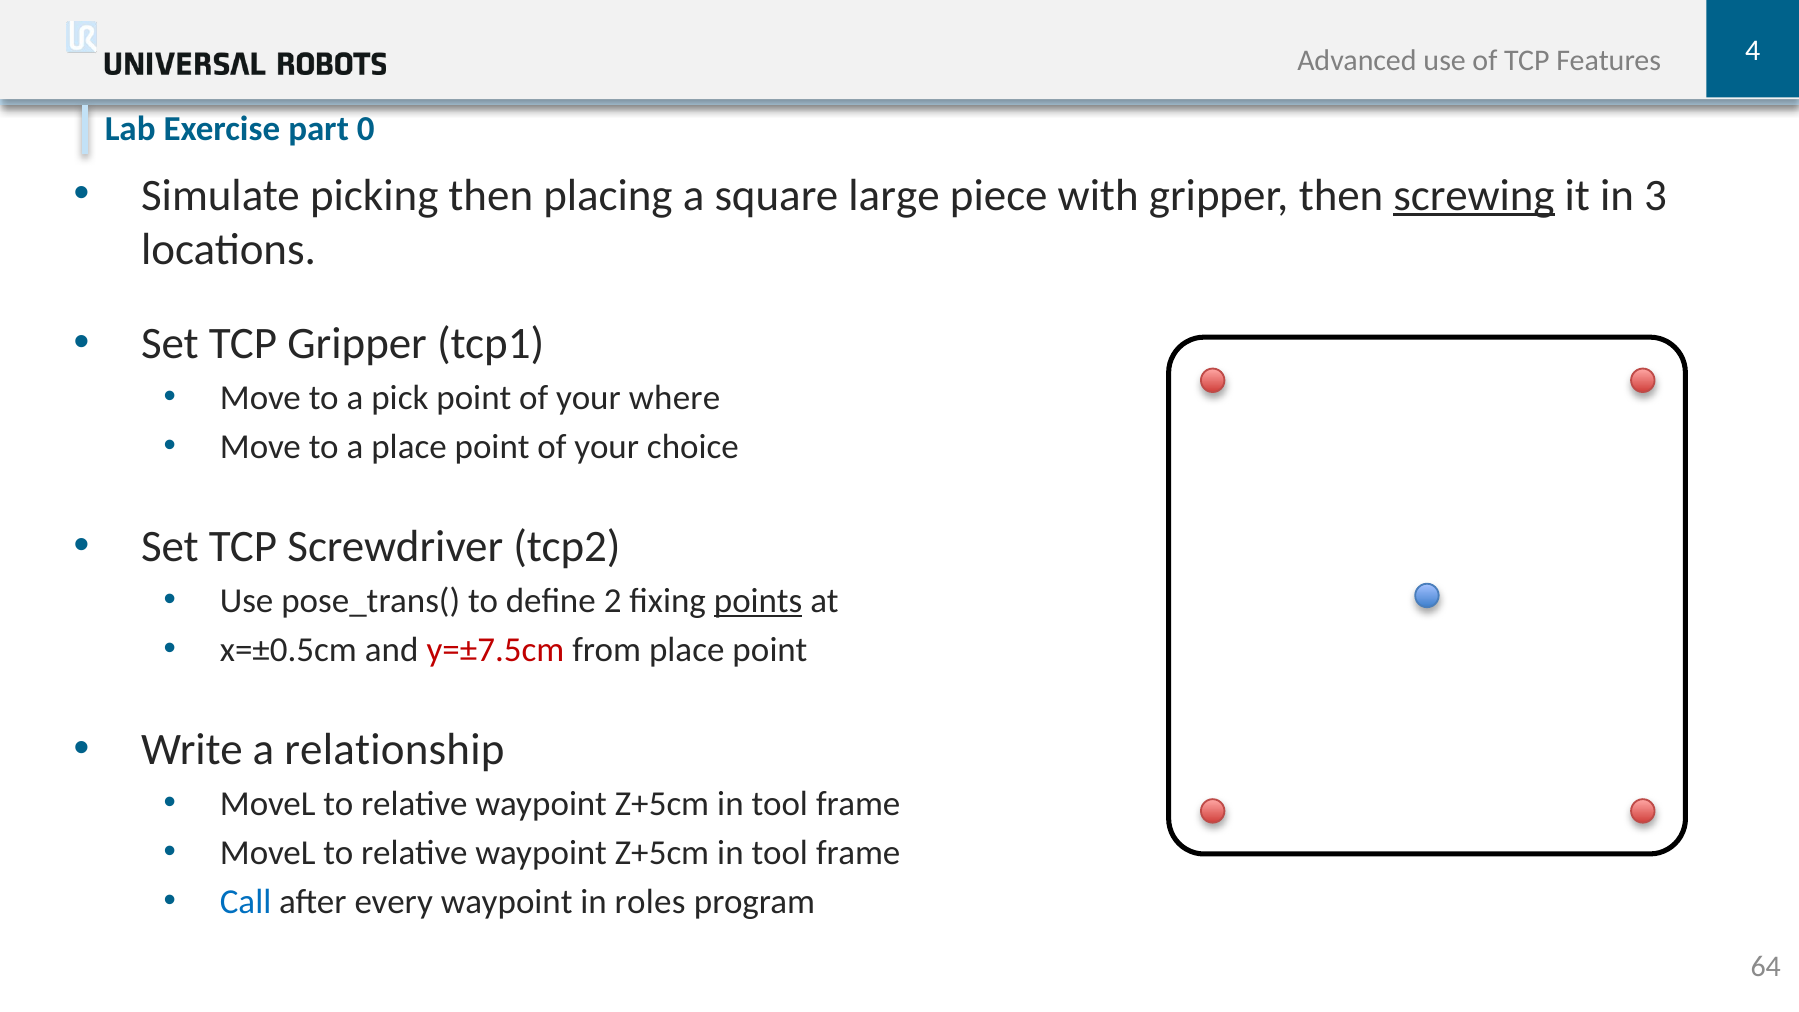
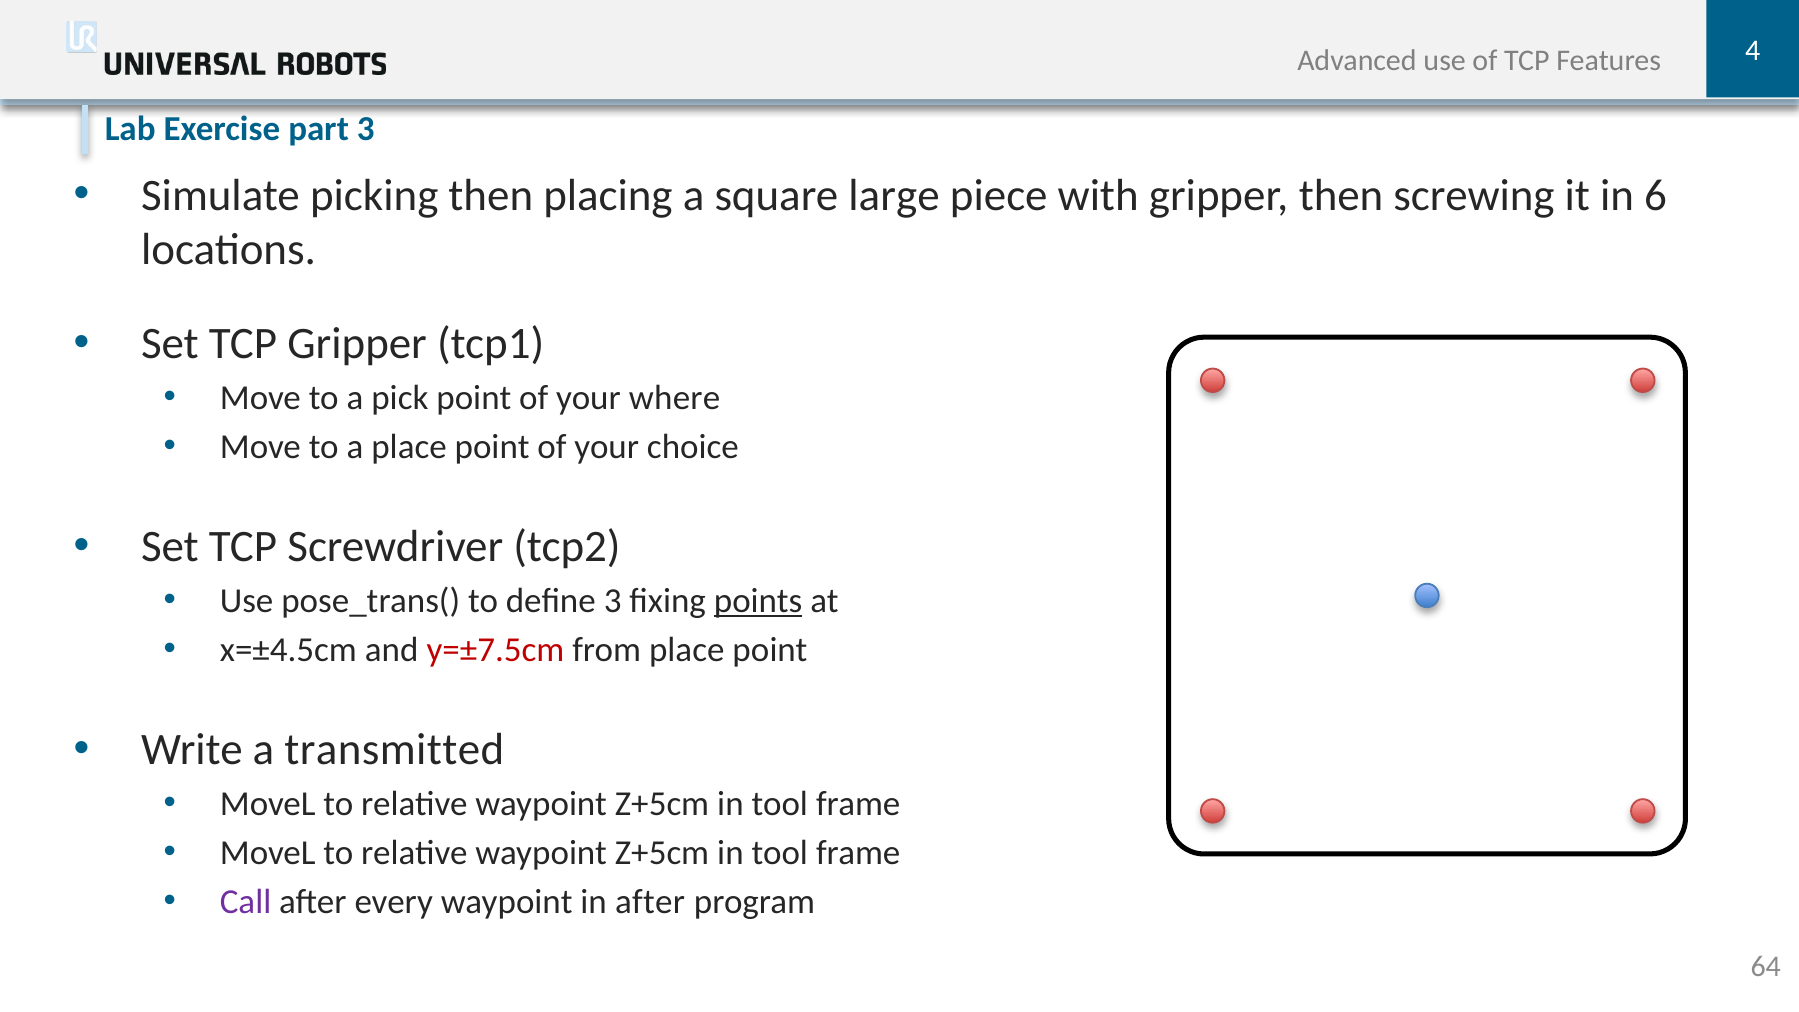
part 0: 0 -> 3
screwing underline: present -> none
3: 3 -> 6
define 2: 2 -> 3
x=±0.5cm: x=±0.5cm -> x=±4.5cm
relationship: relationship -> transmitted
Call colour: blue -> purple
in roles: roles -> after
